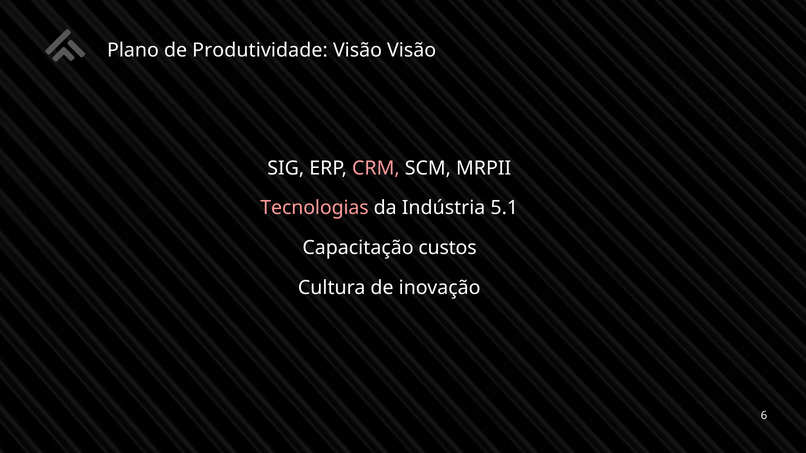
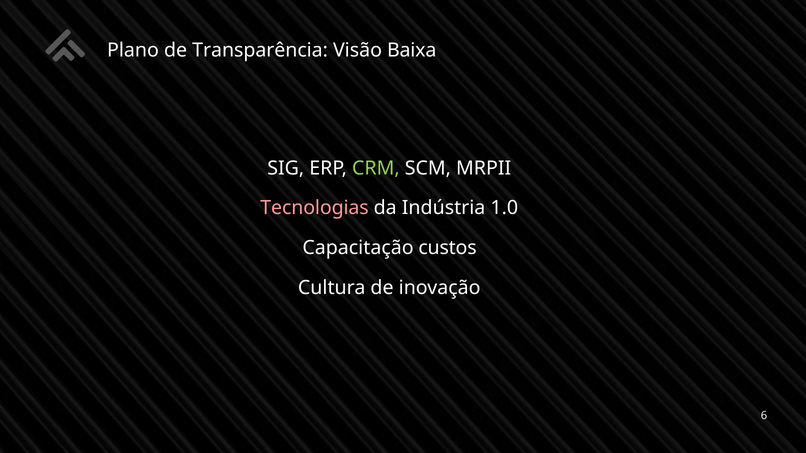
Produtividade: Produtividade -> Transparência
Visão Visão: Visão -> Baixa
CRM colour: pink -> light green
5.1: 5.1 -> 1.0
